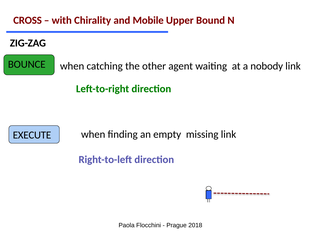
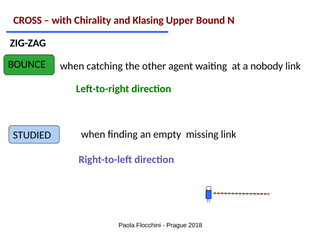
Mobile: Mobile -> Klasing
EXECUTE: EXECUTE -> STUDIED
